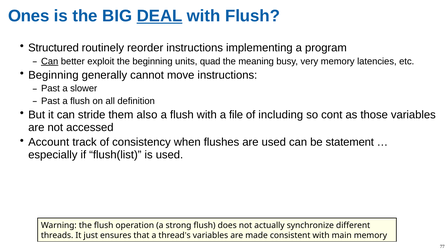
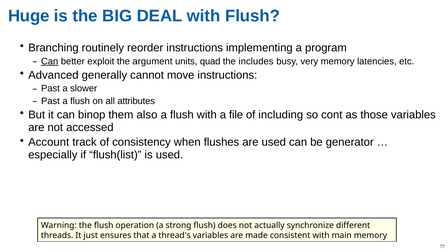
Ones: Ones -> Huge
DEAL underline: present -> none
Structured: Structured -> Branching
the beginning: beginning -> argument
meaning: meaning -> includes
Beginning at (53, 75): Beginning -> Advanced
definition: definition -> attributes
stride: stride -> binop
statement: statement -> generator
